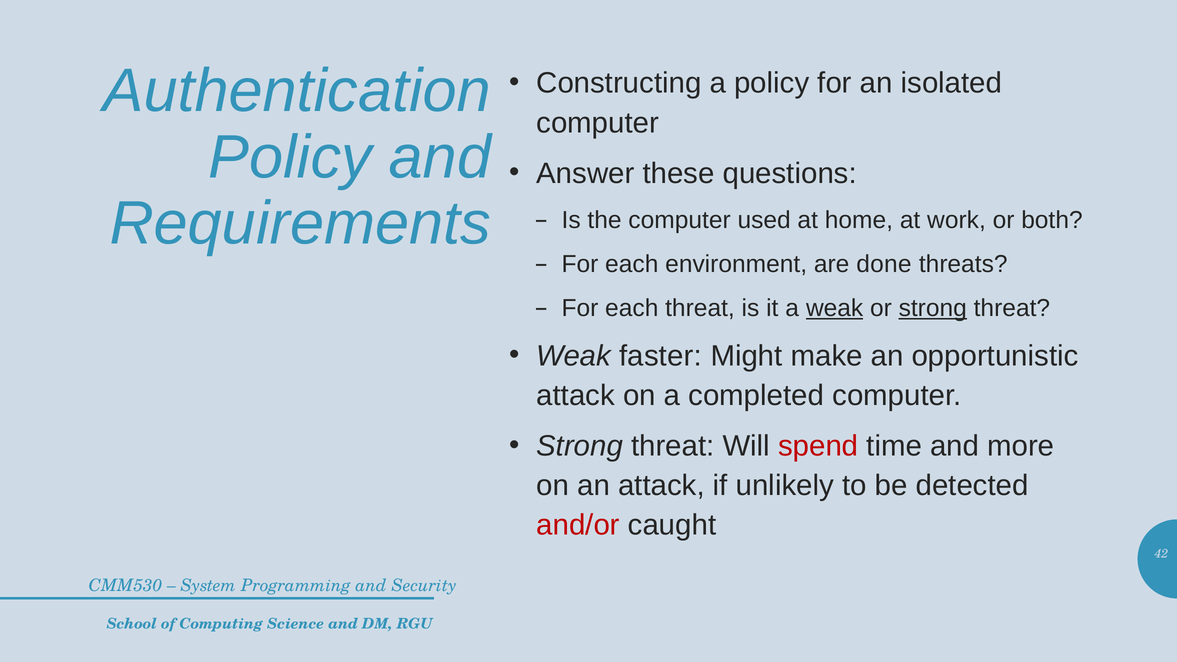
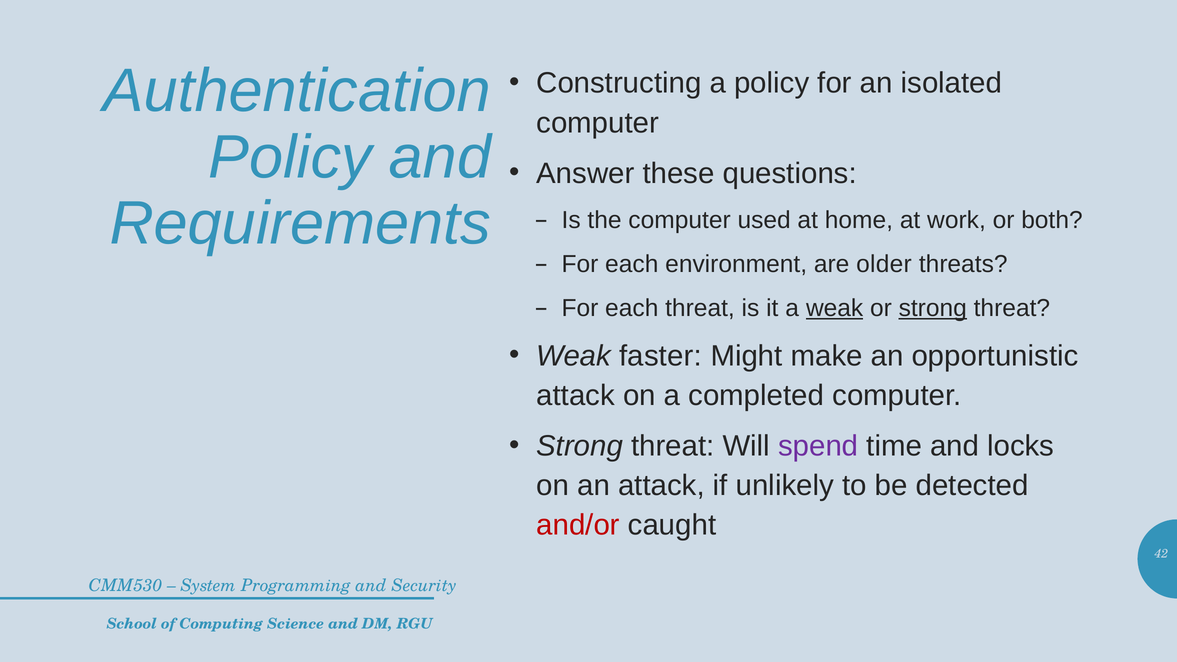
done: done -> older
spend colour: red -> purple
more: more -> locks
